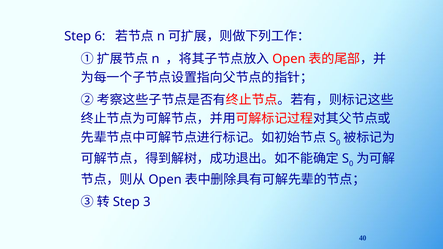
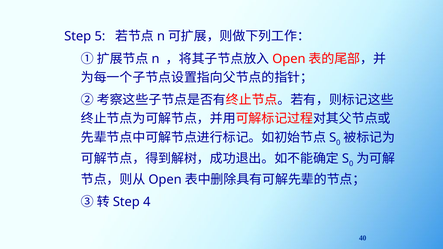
6: 6 -> 5
3: 3 -> 4
